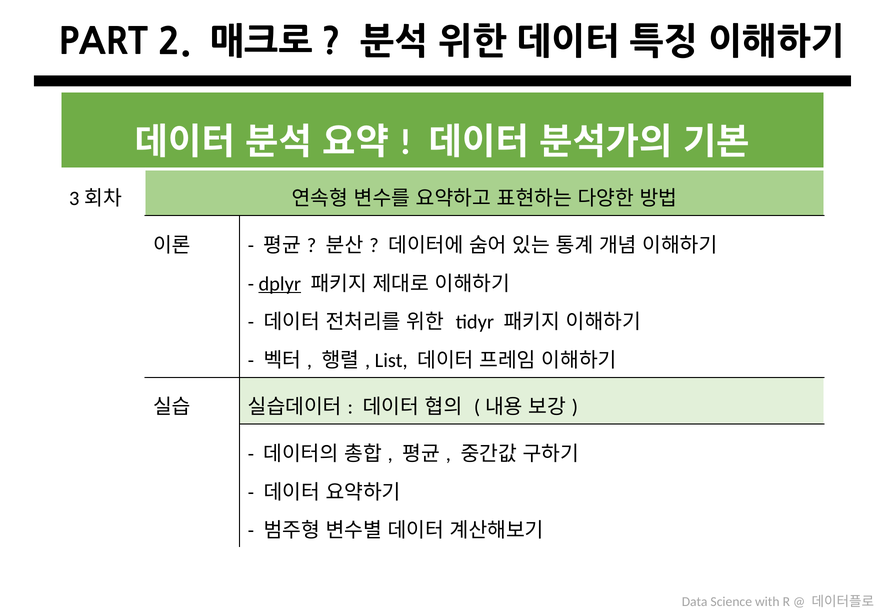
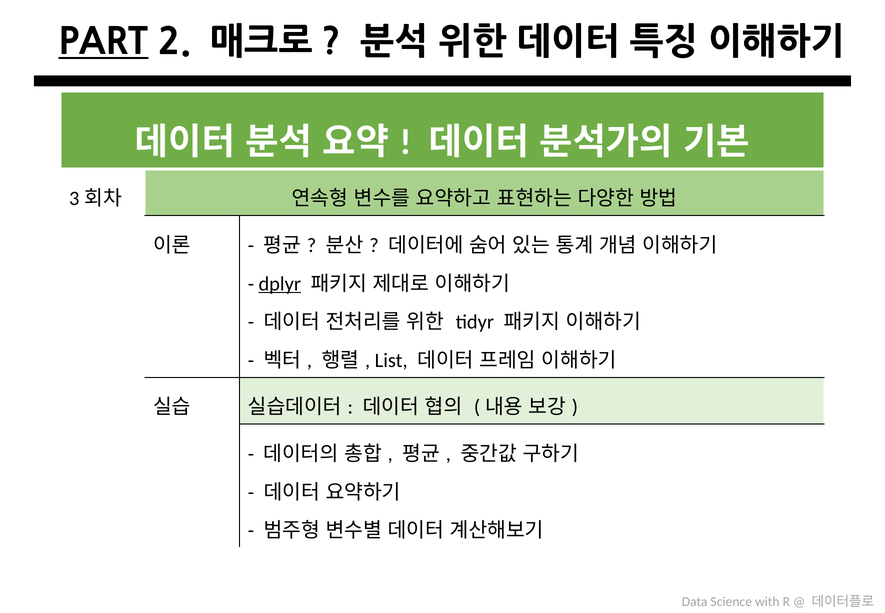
PART underline: none -> present
